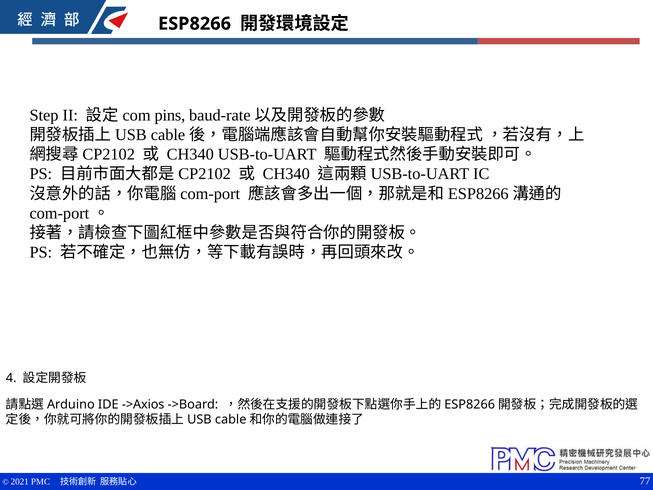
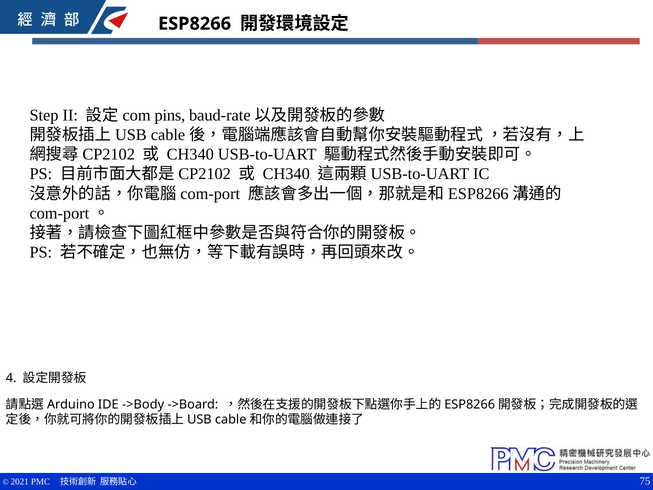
->Axios: ->Axios -> ->Body
77: 77 -> 75
